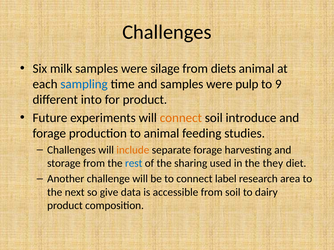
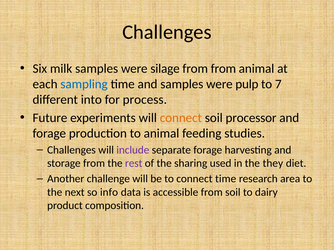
from diets: diets -> from
9: 9 -> 7
for product: product -> process
introduce: introduce -> processor
include colour: orange -> purple
rest colour: blue -> purple
connect label: label -> time
give: give -> info
